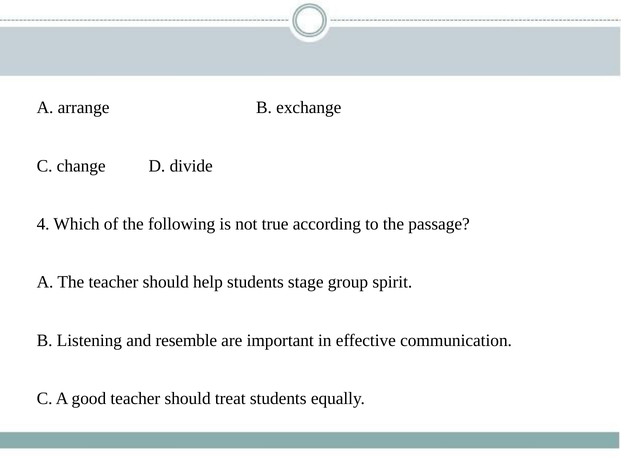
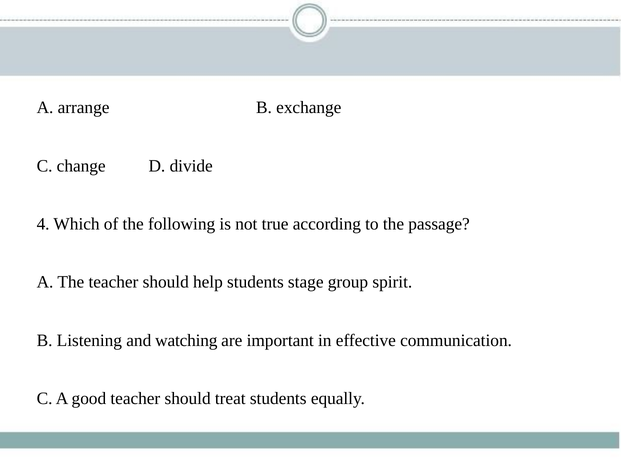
resemble: resemble -> watching
